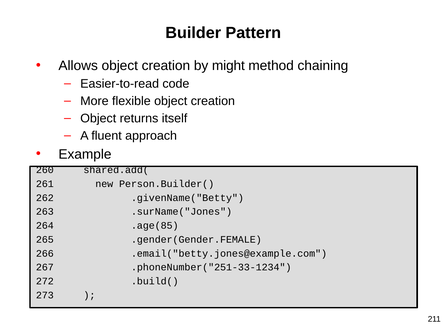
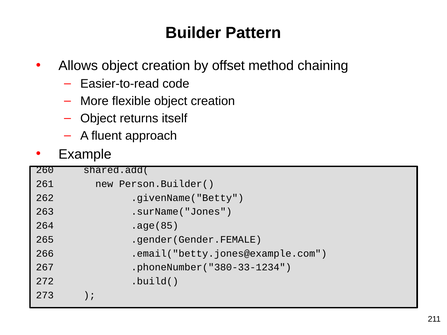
might: might -> offset
.phoneNumber("251-33-1234: .phoneNumber("251-33-1234 -> .phoneNumber("380-33-1234
